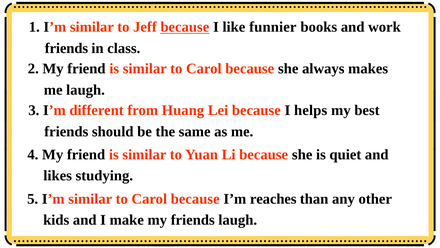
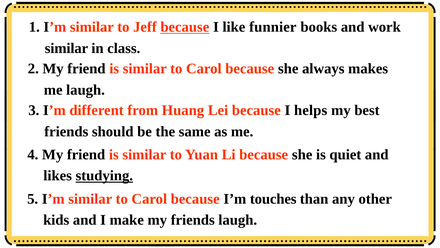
friends at (66, 48): friends -> similar
studying underline: none -> present
reaches: reaches -> touches
